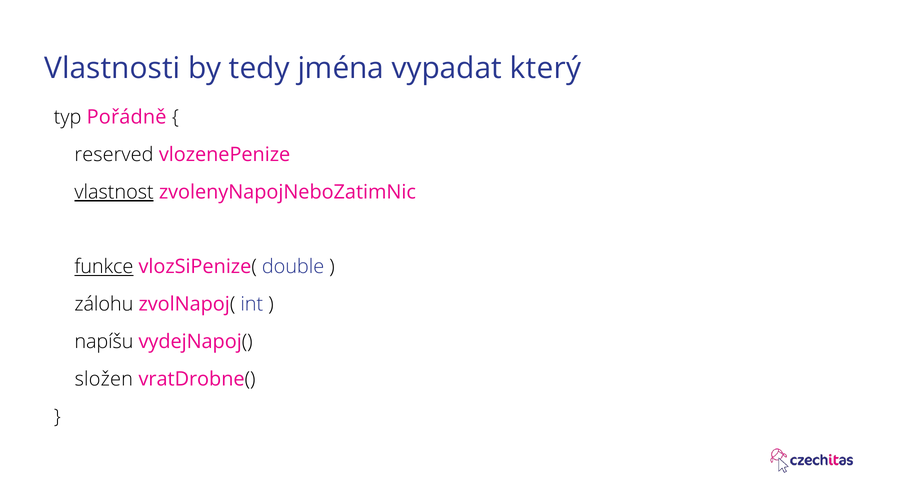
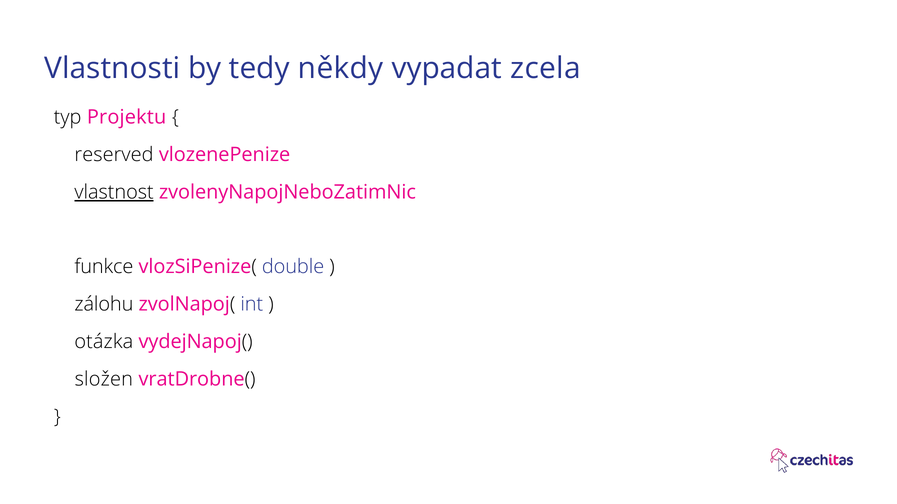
jména: jména -> někdy
který: který -> zcela
Pořádně: Pořádně -> Projektu
funkce underline: present -> none
napíšu: napíšu -> otázka
